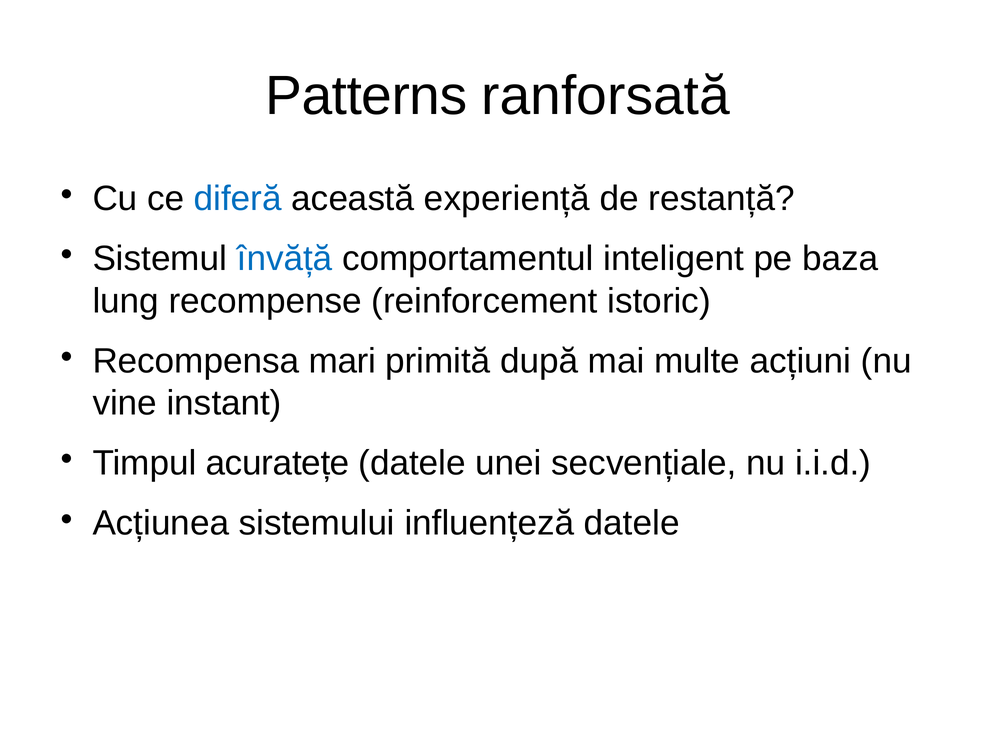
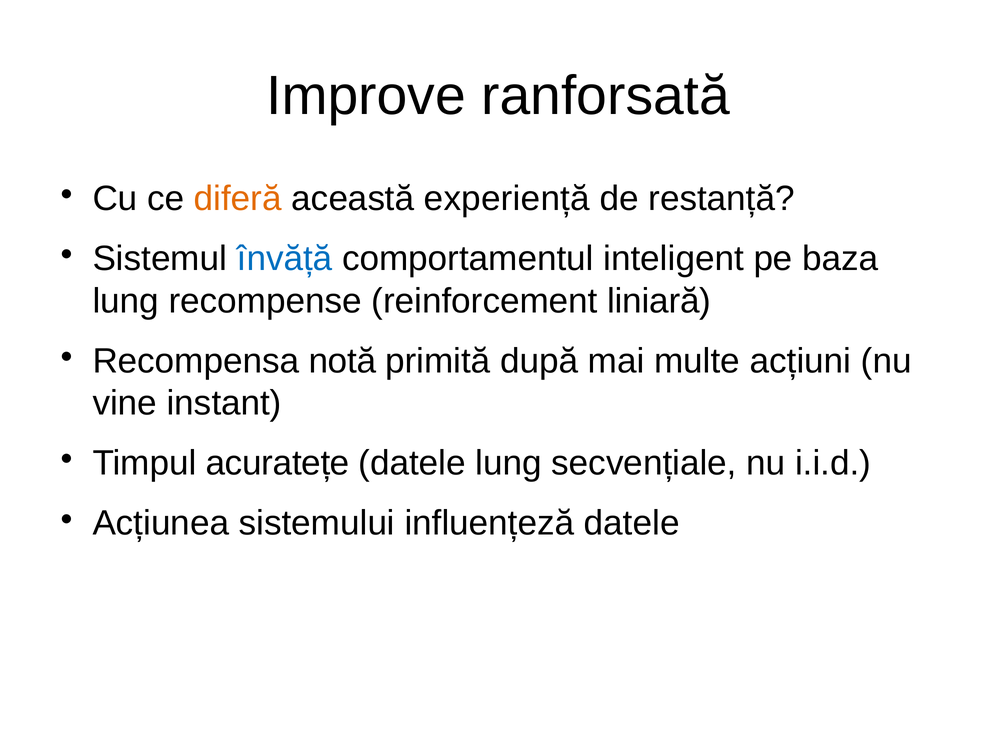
Patterns: Patterns -> Improve
diferă colour: blue -> orange
istoric: istoric -> liniară
mari: mari -> notă
datele unei: unei -> lung
